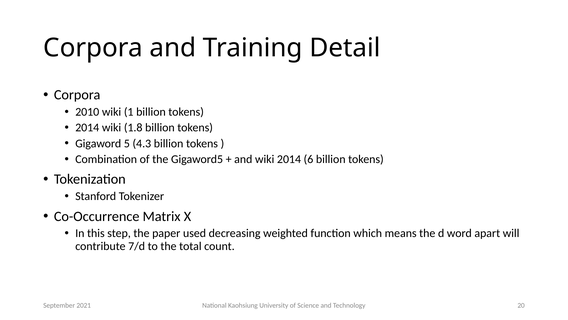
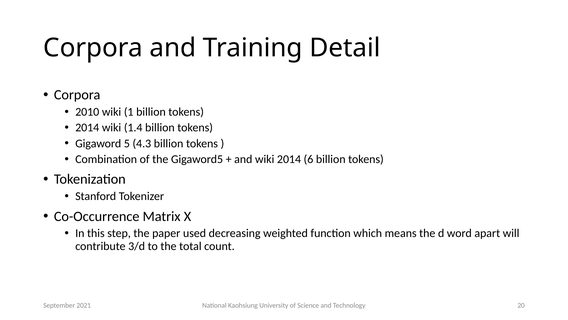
1.8: 1.8 -> 1.4
7/d: 7/d -> 3/d
